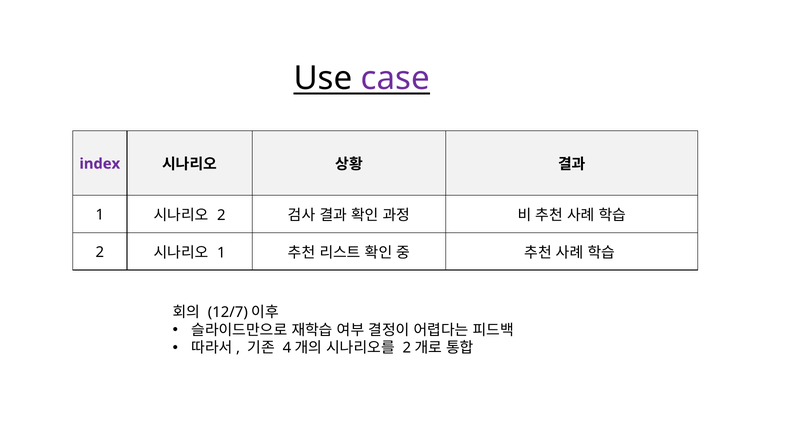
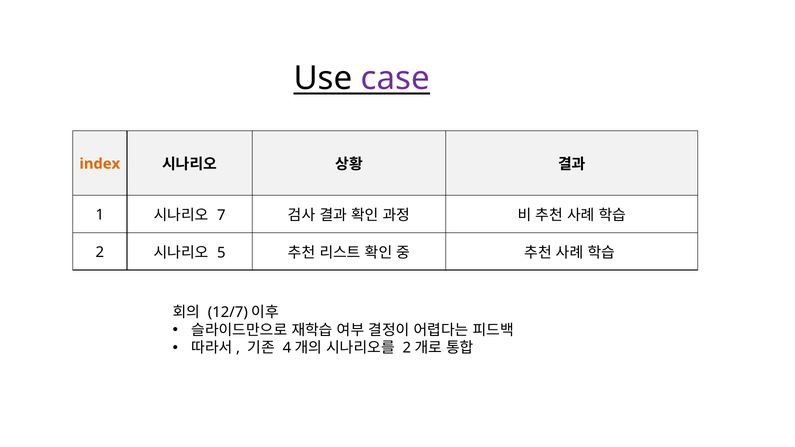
index colour: purple -> orange
2 at (221, 216): 2 -> 7
1 at (221, 253): 1 -> 5
